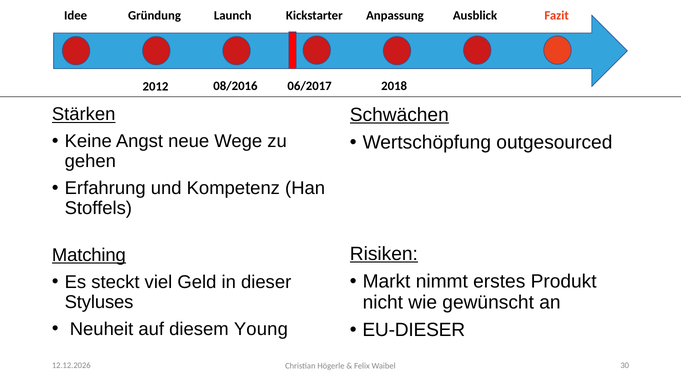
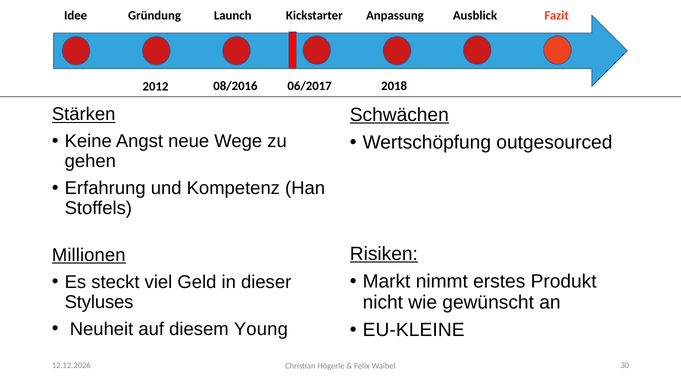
Matching: Matching -> Millionen
EU-DIESER: EU-DIESER -> EU-KLEINE
